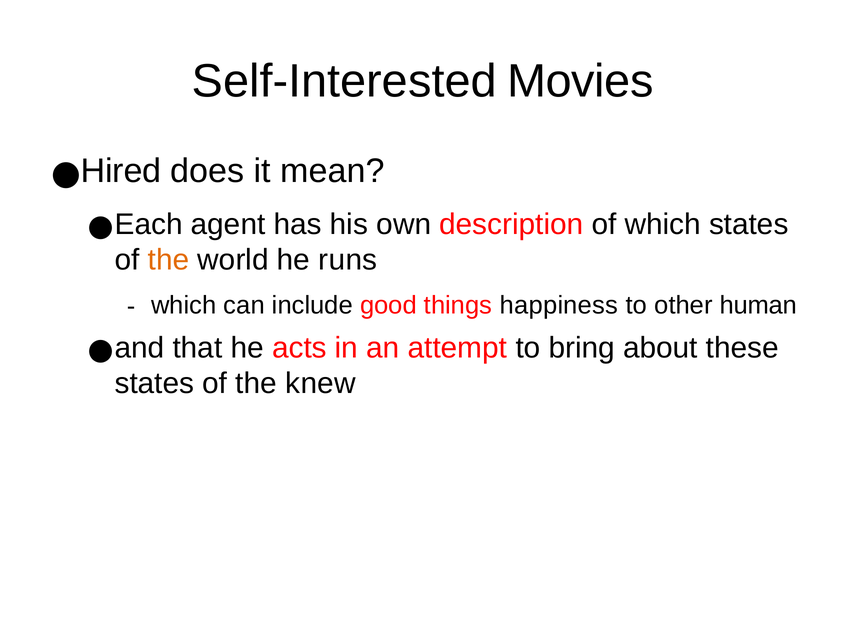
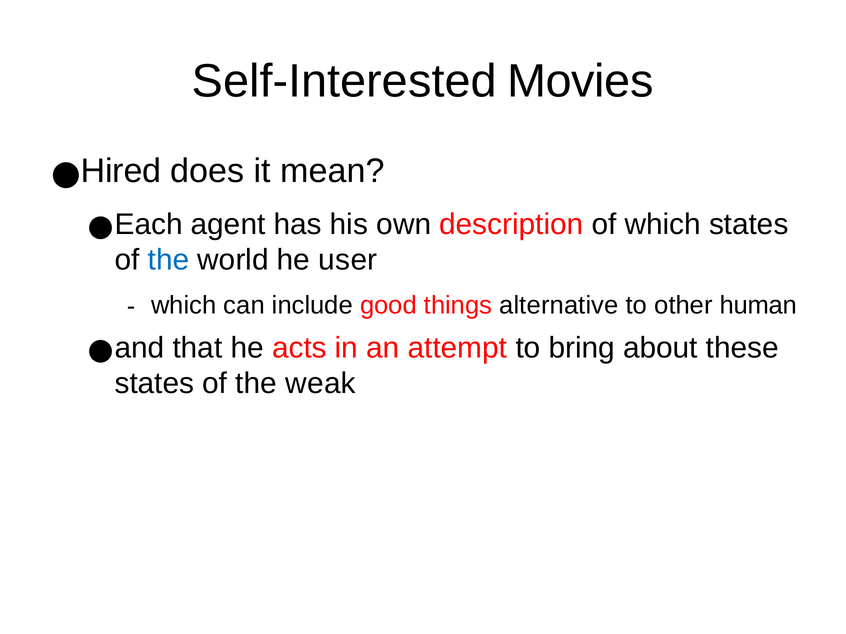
the at (169, 260) colour: orange -> blue
runs: runs -> user
happiness: happiness -> alternative
knew: knew -> weak
